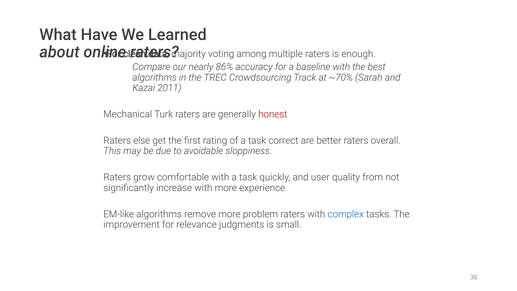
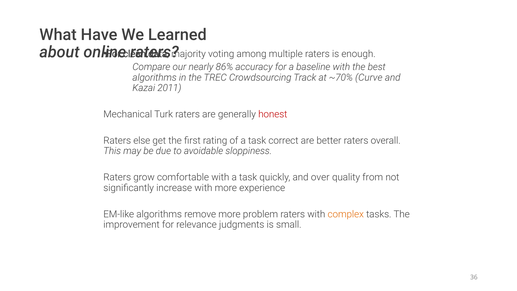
Sarah: Sarah -> Curve
user: user -> over
complex colour: blue -> orange
